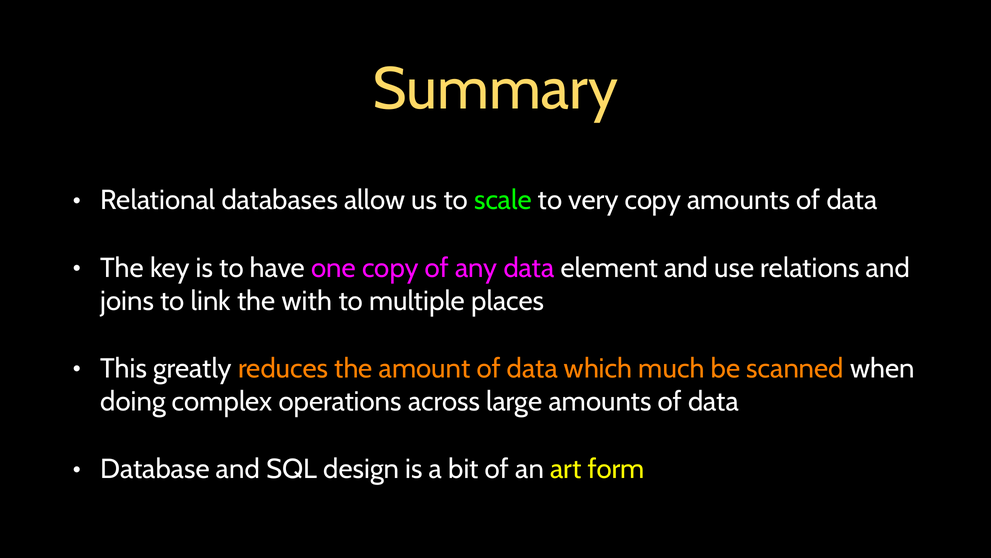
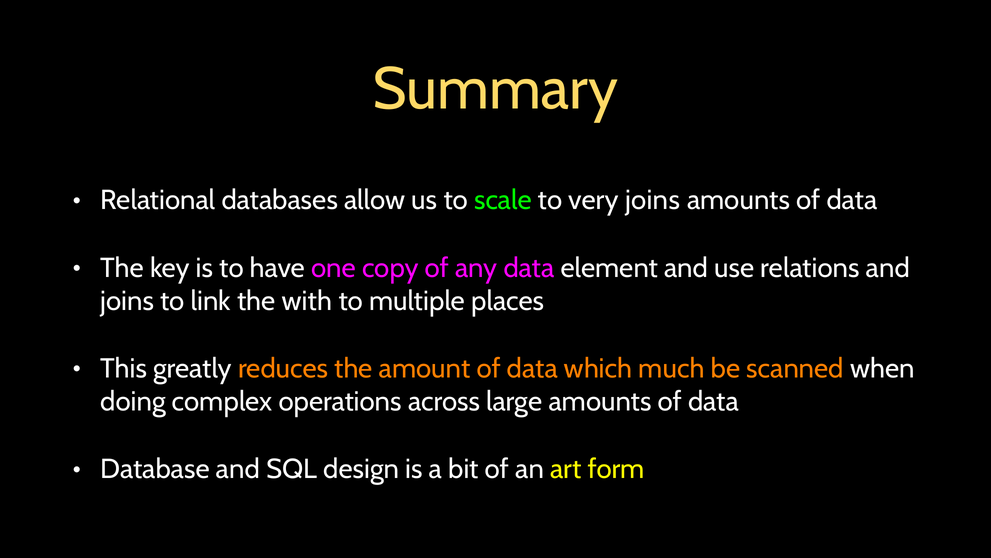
very copy: copy -> joins
